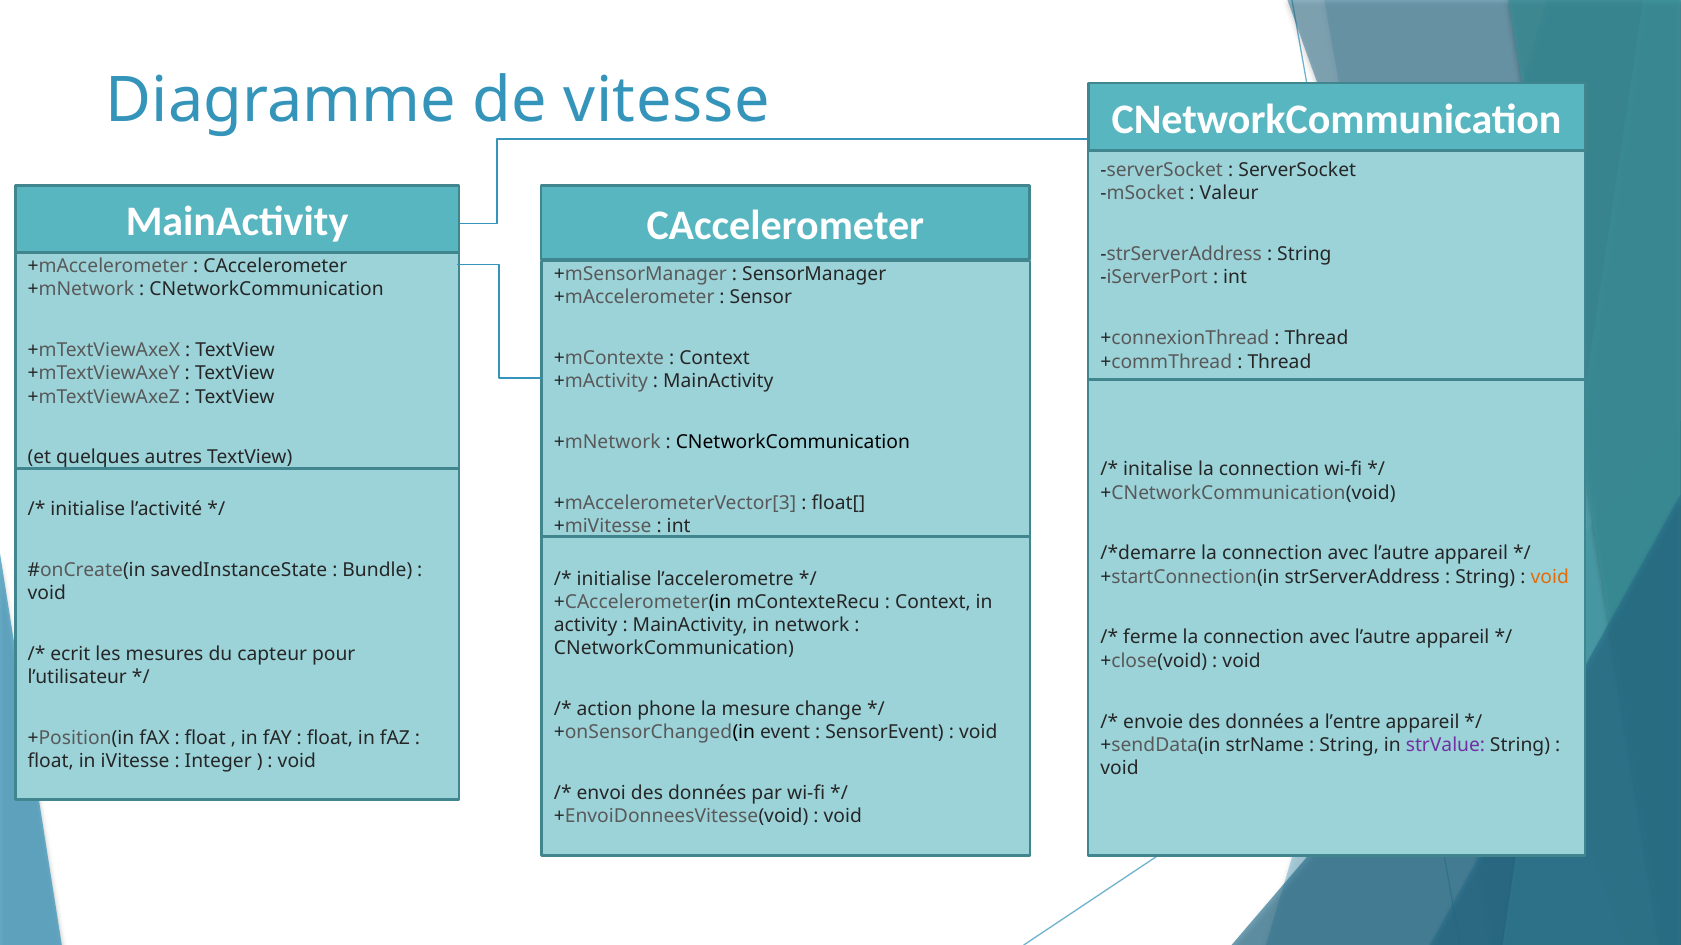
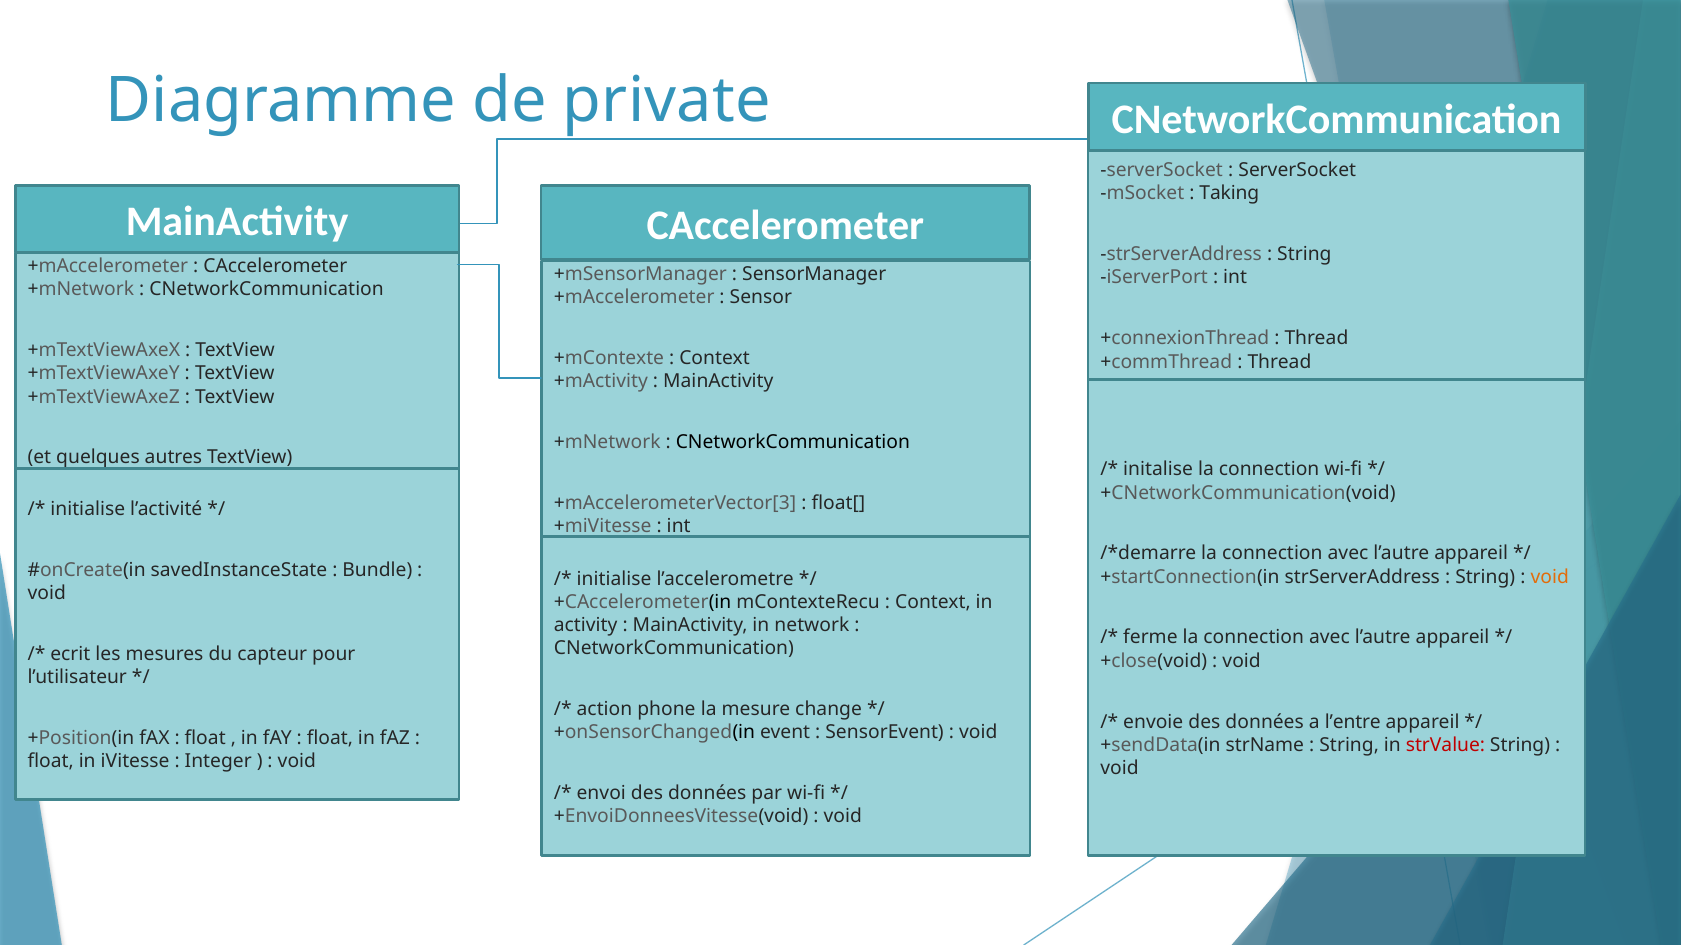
vitesse: vitesse -> private
Valeur: Valeur -> Taking
strValue colour: purple -> red
